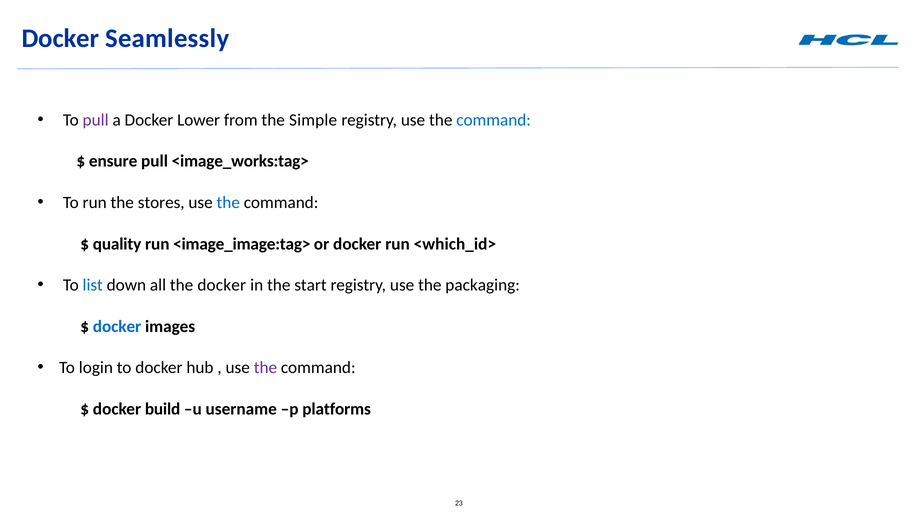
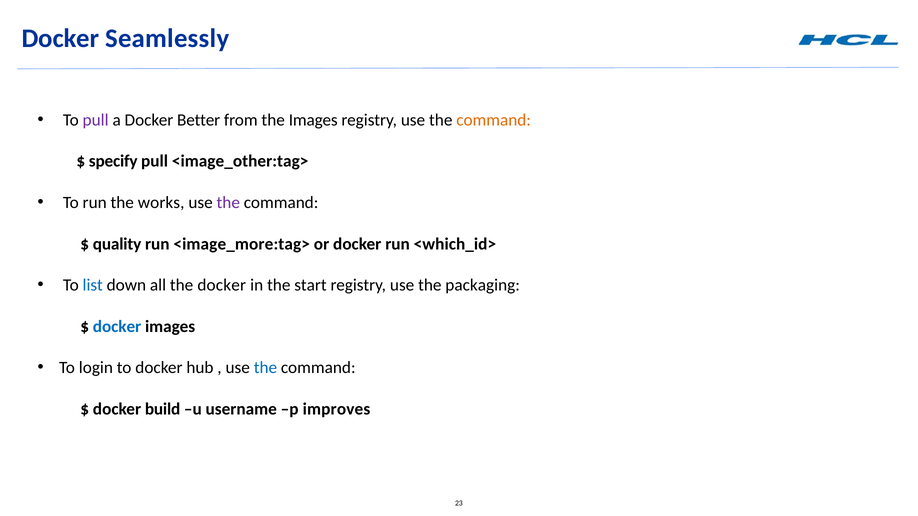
Lower: Lower -> Better
the Simple: Simple -> Images
command at (494, 120) colour: blue -> orange
ensure: ensure -> specify
<image_works:tag>: <image_works:tag> -> <image_other:tag>
stores: stores -> works
the at (228, 203) colour: blue -> purple
<image_image:tag>: <image_image:tag> -> <image_more:tag>
the at (265, 368) colour: purple -> blue
platforms: platforms -> improves
